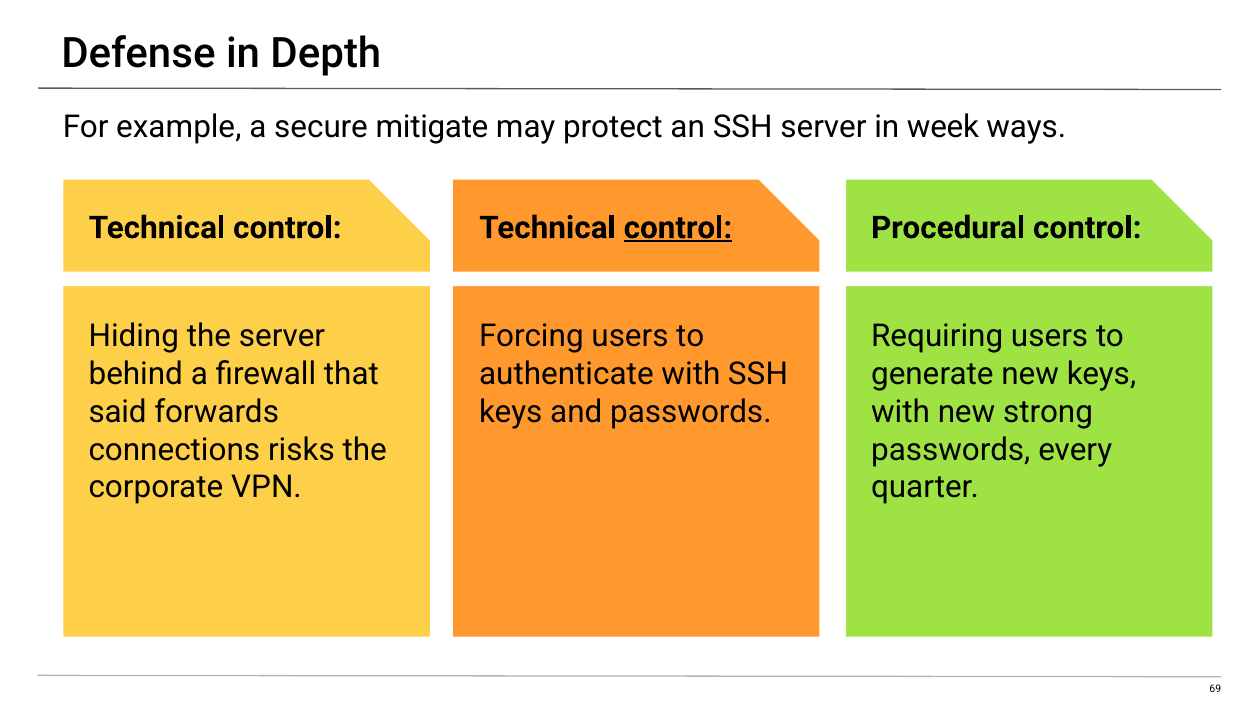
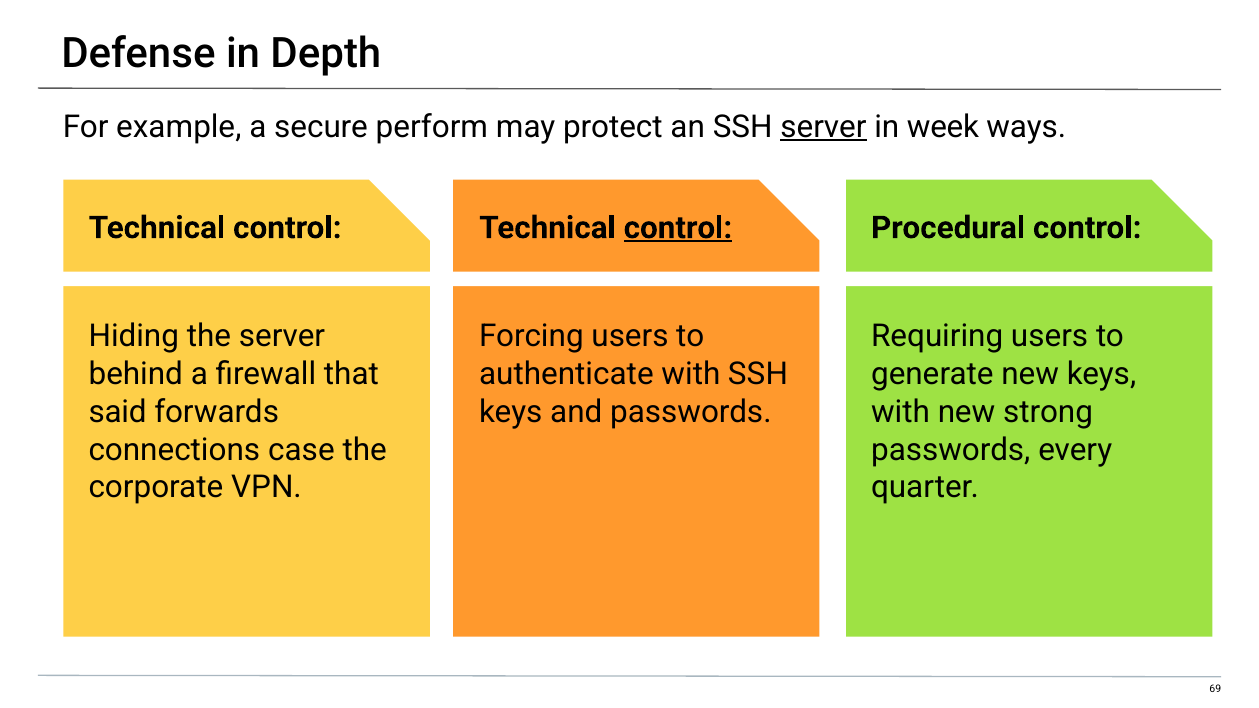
mitigate: mitigate -> perform
server at (823, 127) underline: none -> present
risks: risks -> case
